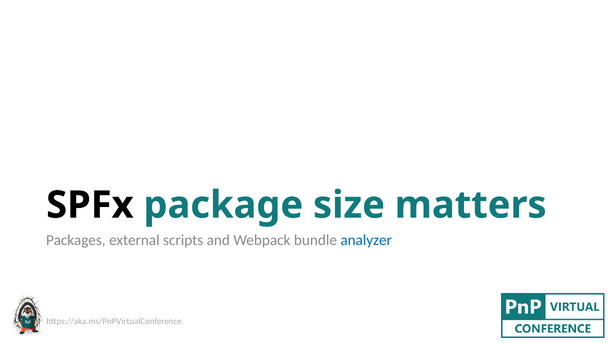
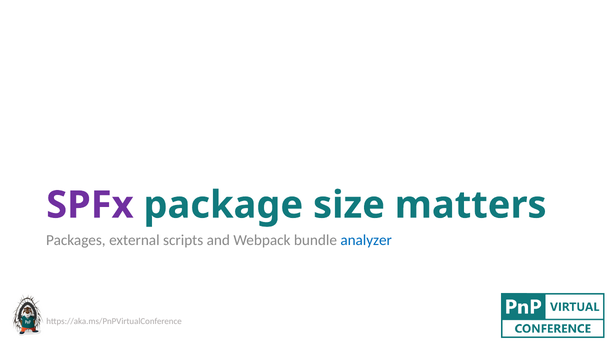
SPFx colour: black -> purple
